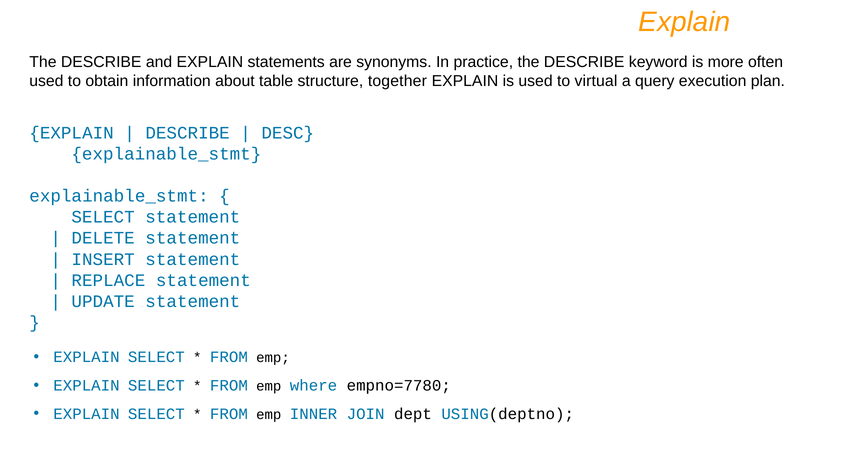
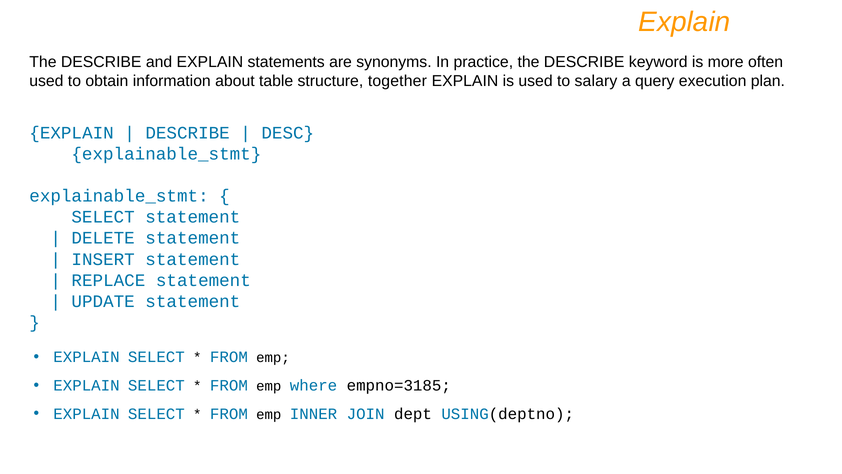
virtual: virtual -> salary
empno=7780: empno=7780 -> empno=3185
